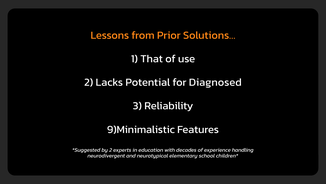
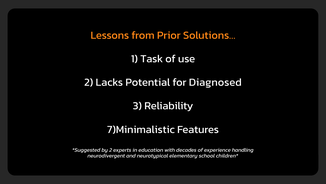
That: That -> Task
9)Minimalistic: 9)Minimalistic -> 7)Minimalistic
